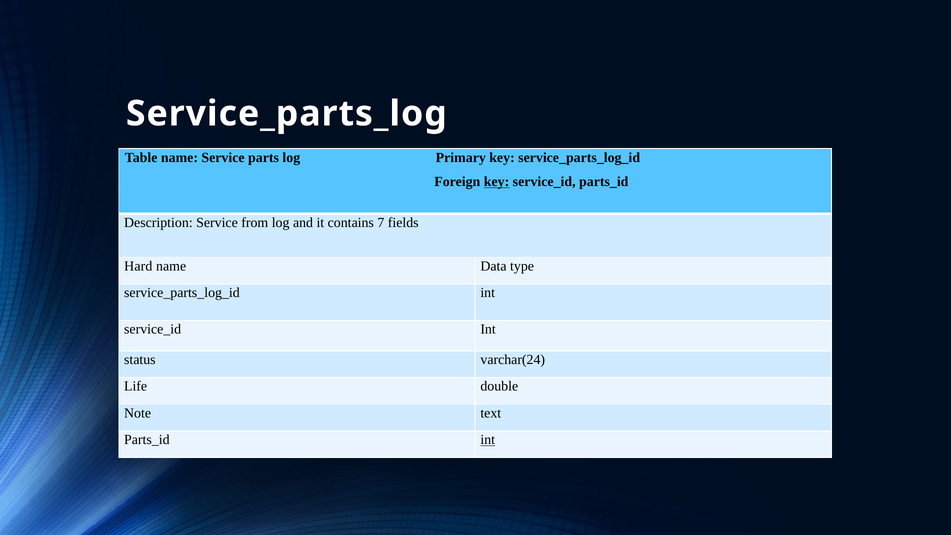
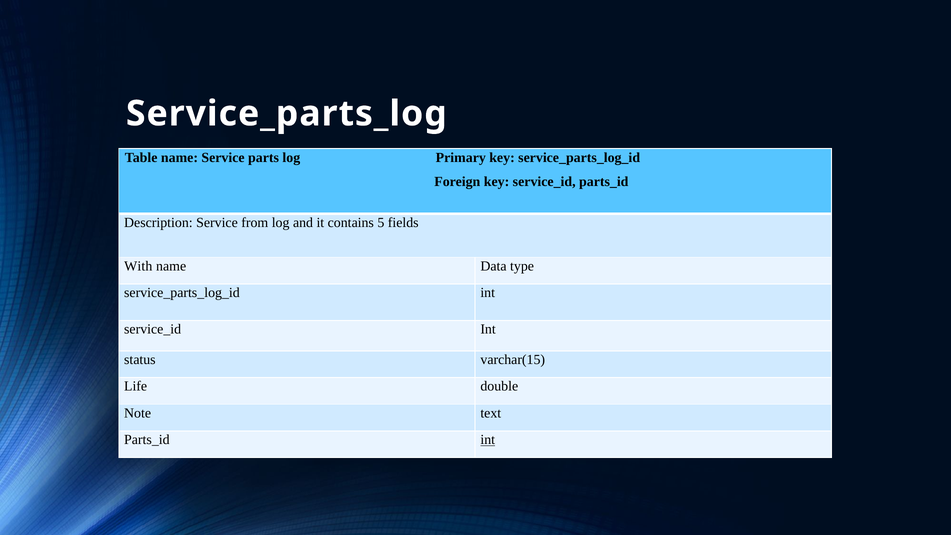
key at (497, 182) underline: present -> none
7: 7 -> 5
Hard: Hard -> With
varchar(24: varchar(24 -> varchar(15
